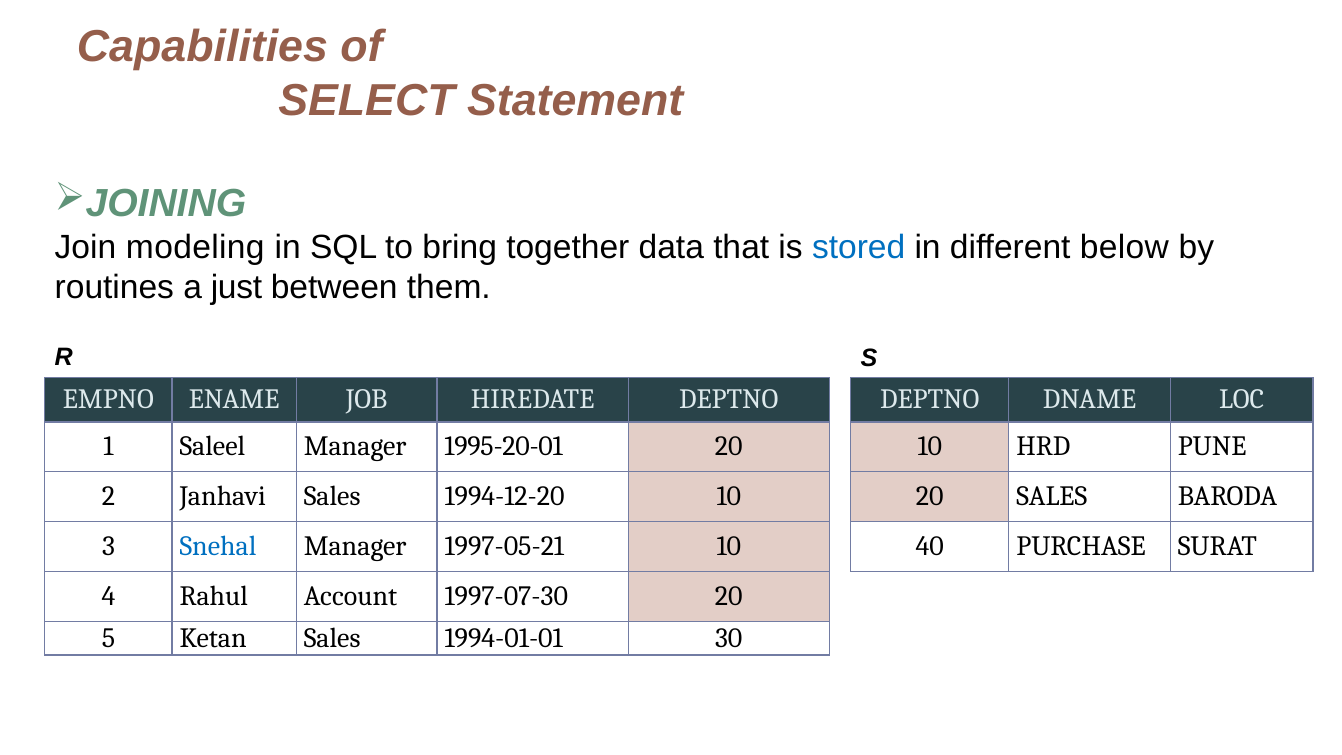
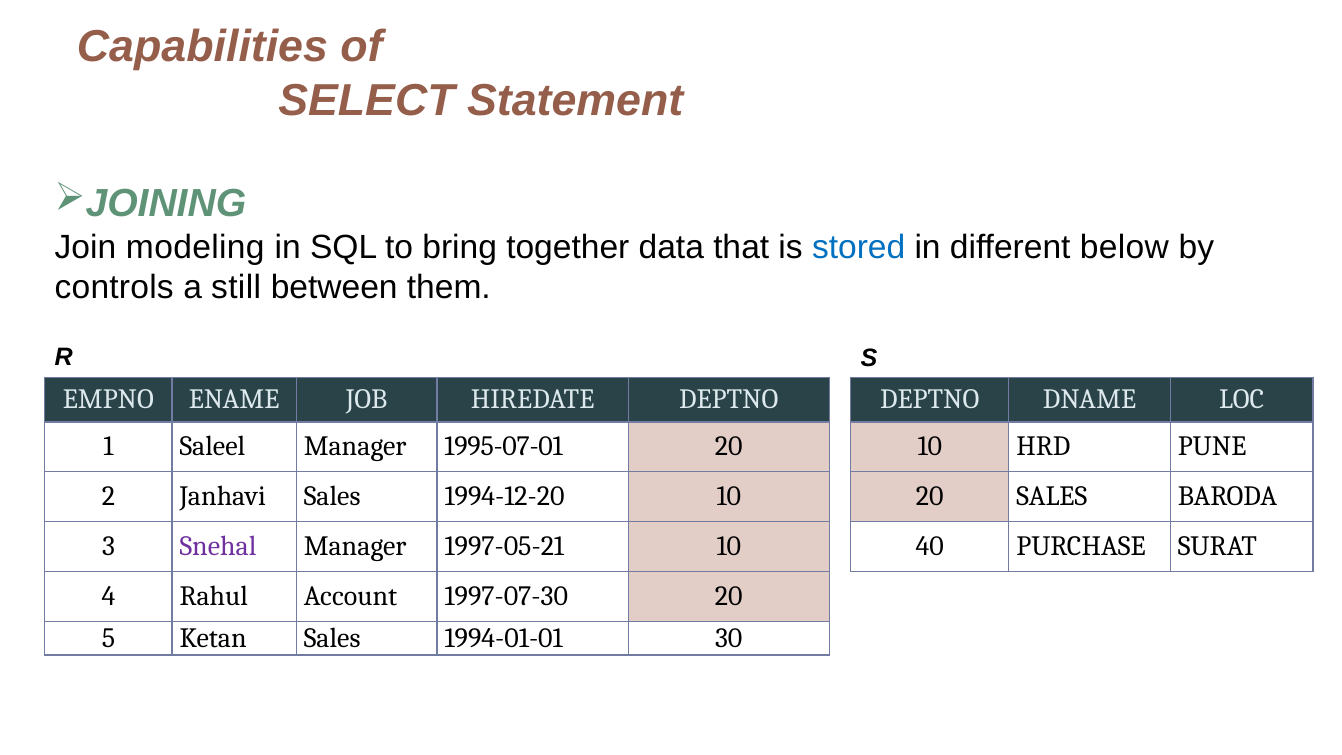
routines: routines -> controls
just: just -> still
1995-20-01: 1995-20-01 -> 1995-07-01
Snehal colour: blue -> purple
